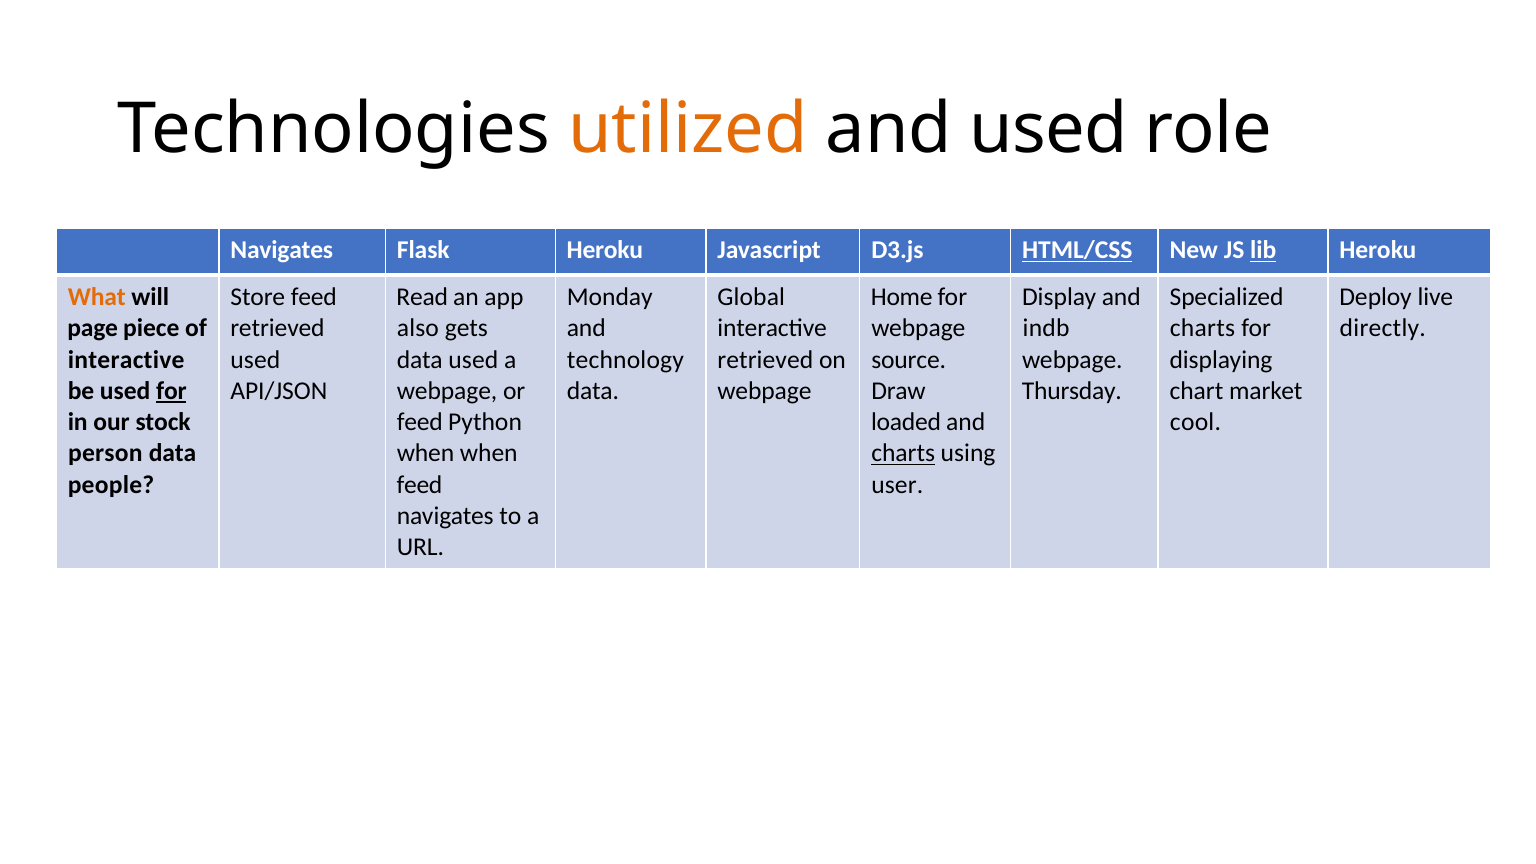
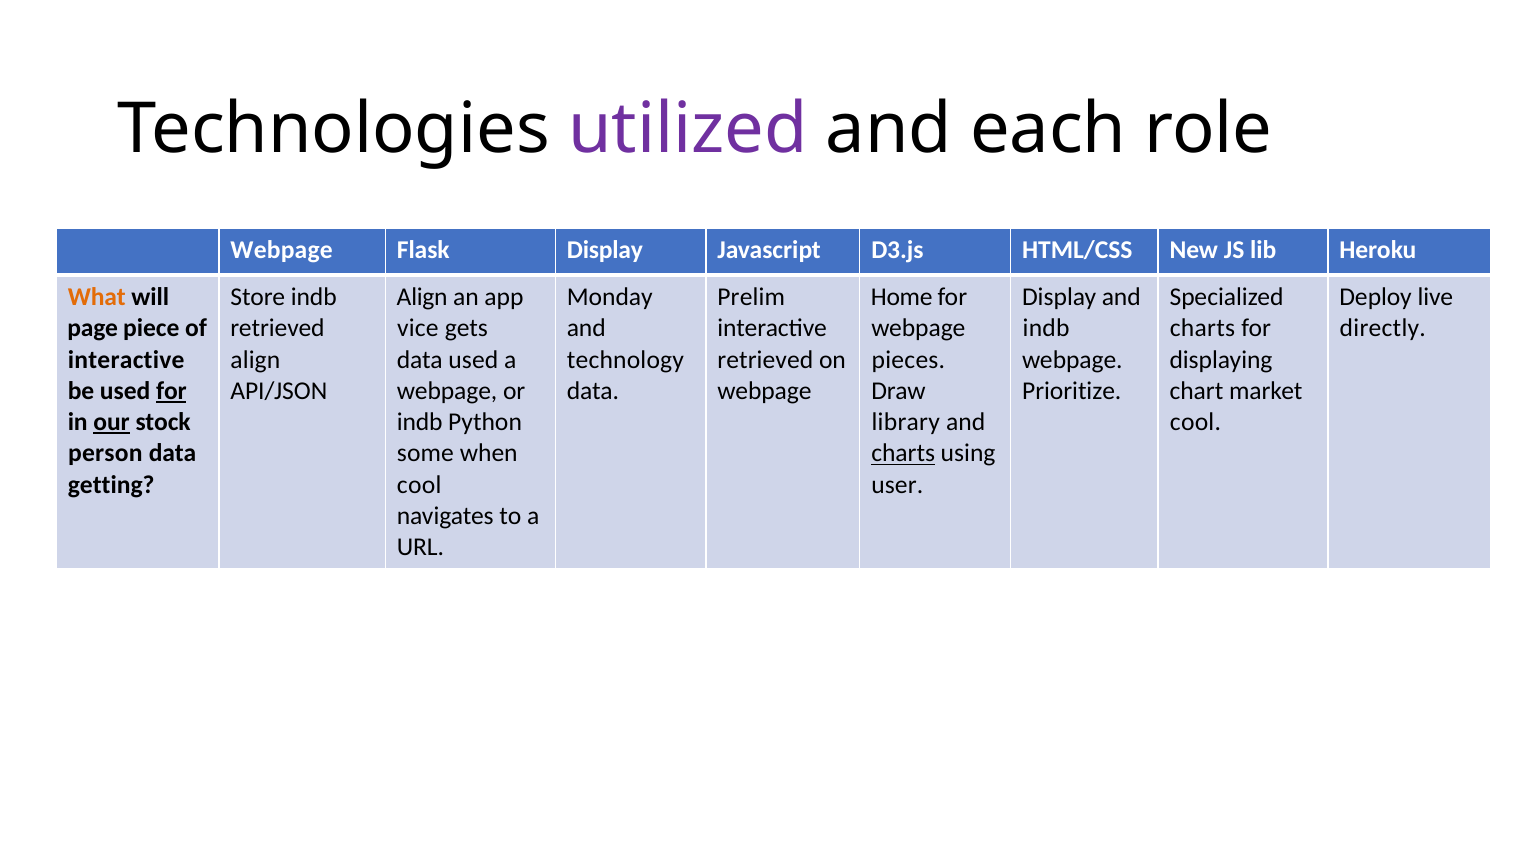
utilized colour: orange -> purple
and used: used -> each
Navigates at (282, 250): Navigates -> Webpage
Flask Heroku: Heroku -> Display
HTML/CSS underline: present -> none
lib underline: present -> none
Store feed: feed -> indb
Read at (422, 297): Read -> Align
Global: Global -> Prelim
also: also -> vice
used at (255, 360): used -> align
source: source -> pieces
Thursday: Thursday -> Prioritize
our underline: none -> present
feed at (420, 422): feed -> indb
loaded: loaded -> library
when at (426, 454): when -> some
people: people -> getting
feed at (419, 485): feed -> cool
